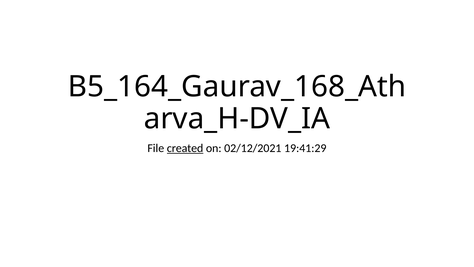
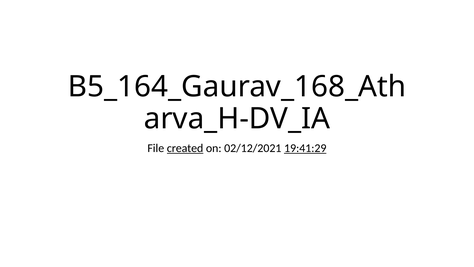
19:41:29 underline: none -> present
